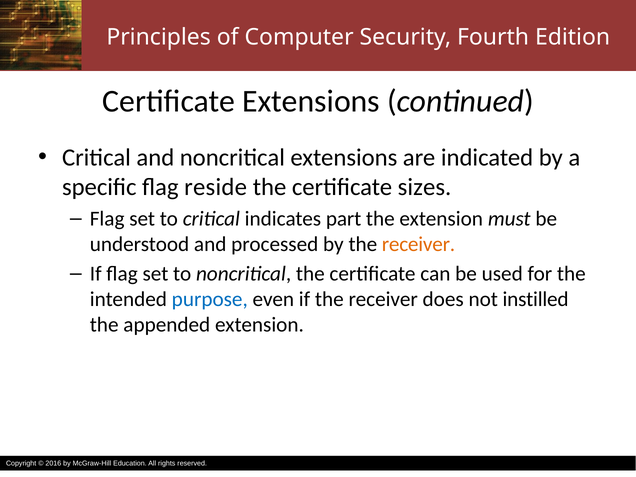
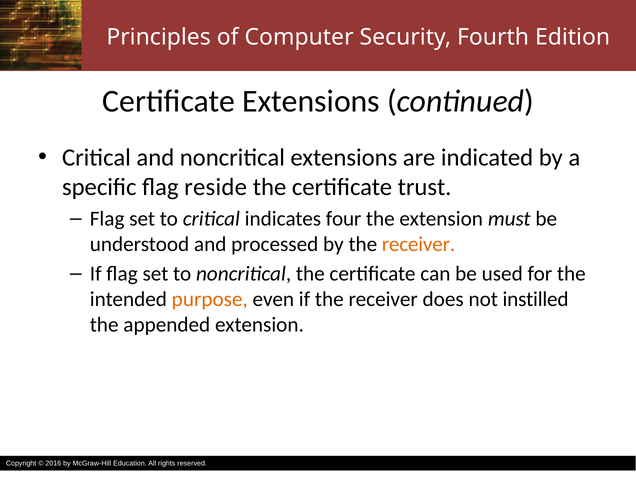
sizes: sizes -> trust
part: part -> four
purpose colour: blue -> orange
